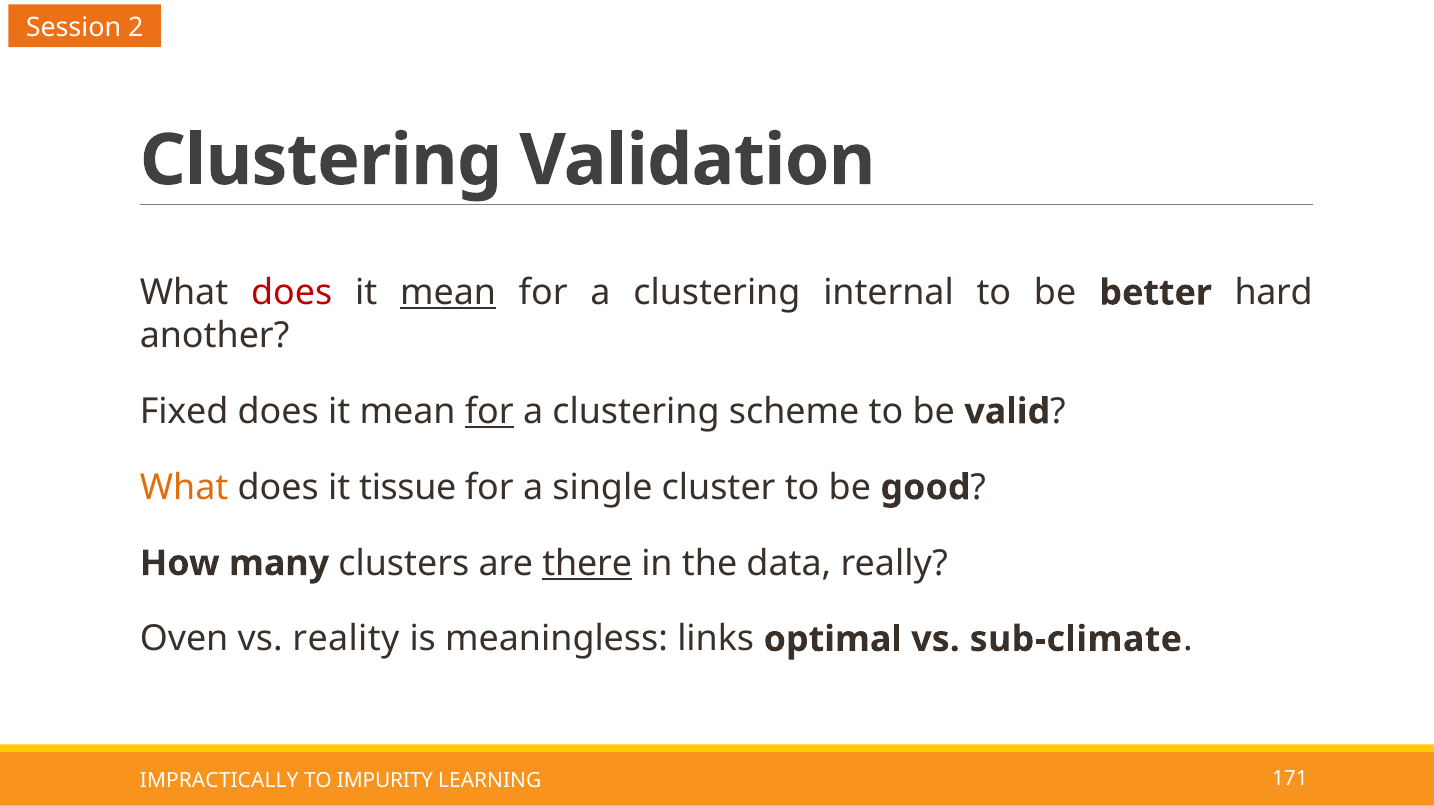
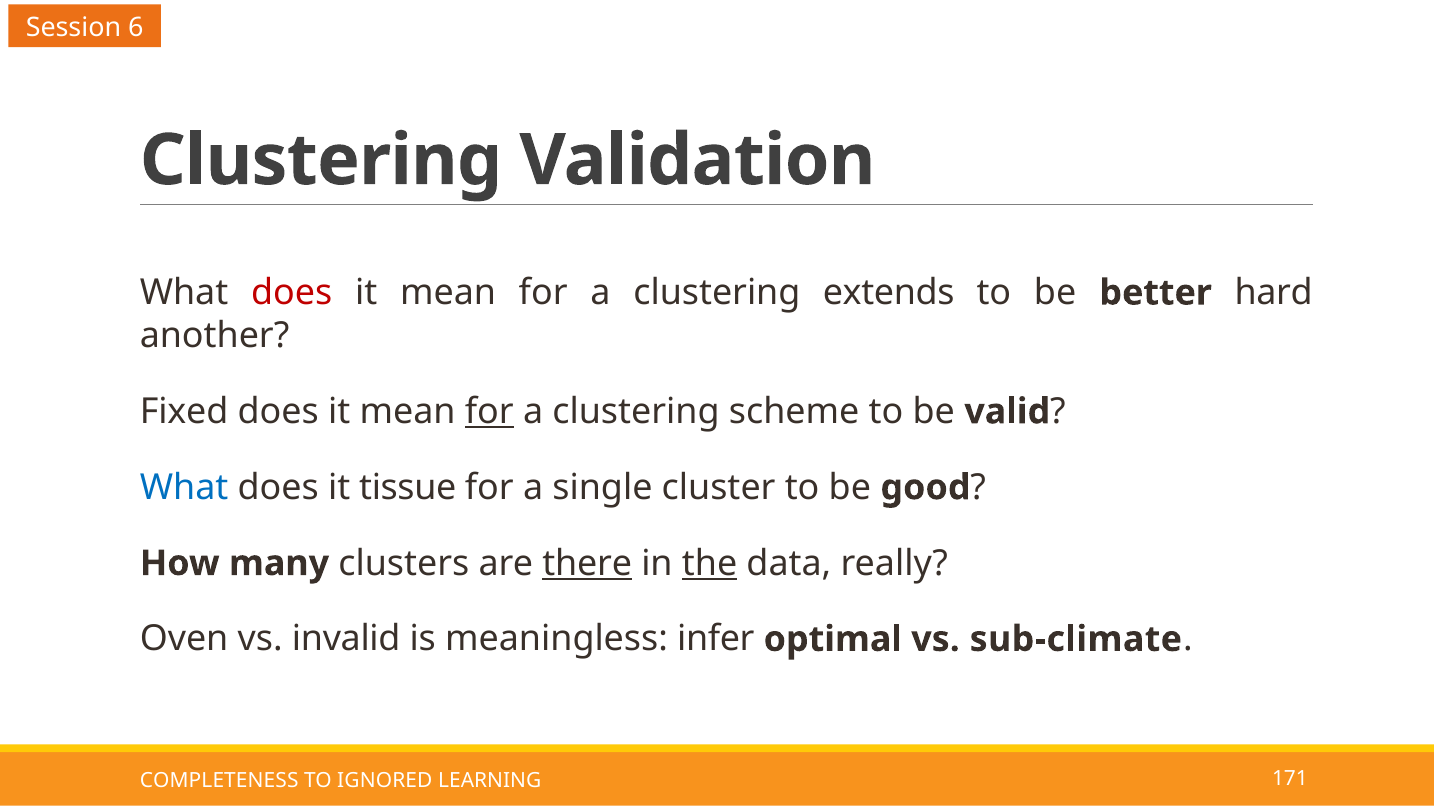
2: 2 -> 6
mean at (448, 293) underline: present -> none
internal: internal -> extends
What at (184, 488) colour: orange -> blue
the underline: none -> present
reality: reality -> invalid
links: links -> infer
IMPRACTICALLY: IMPRACTICALLY -> COMPLETENESS
IMPURITY: IMPURITY -> IGNORED
